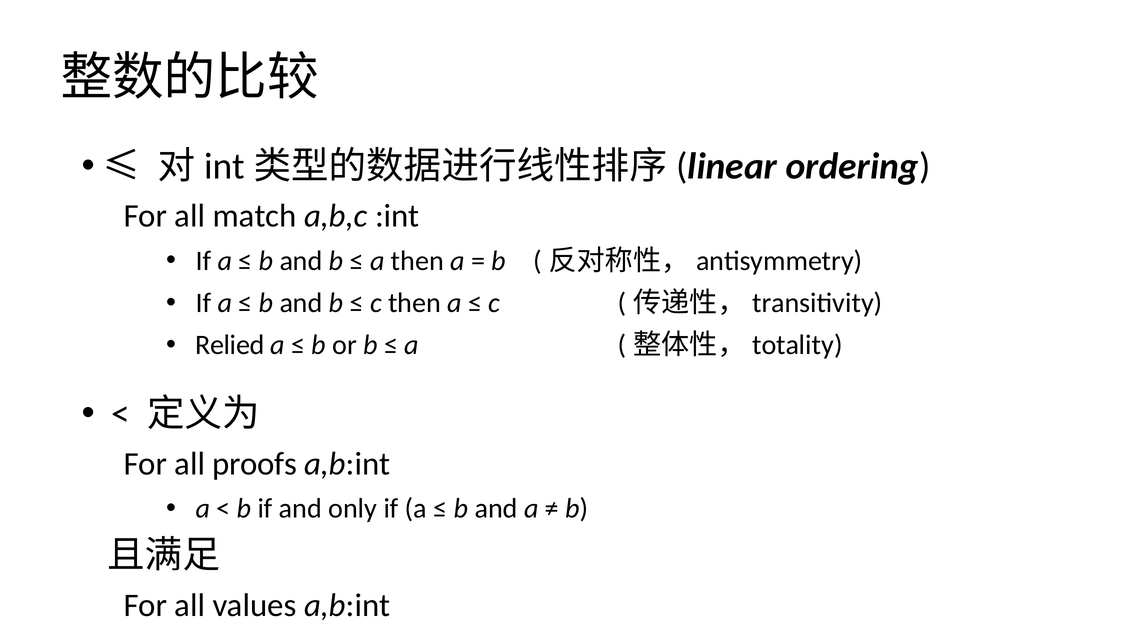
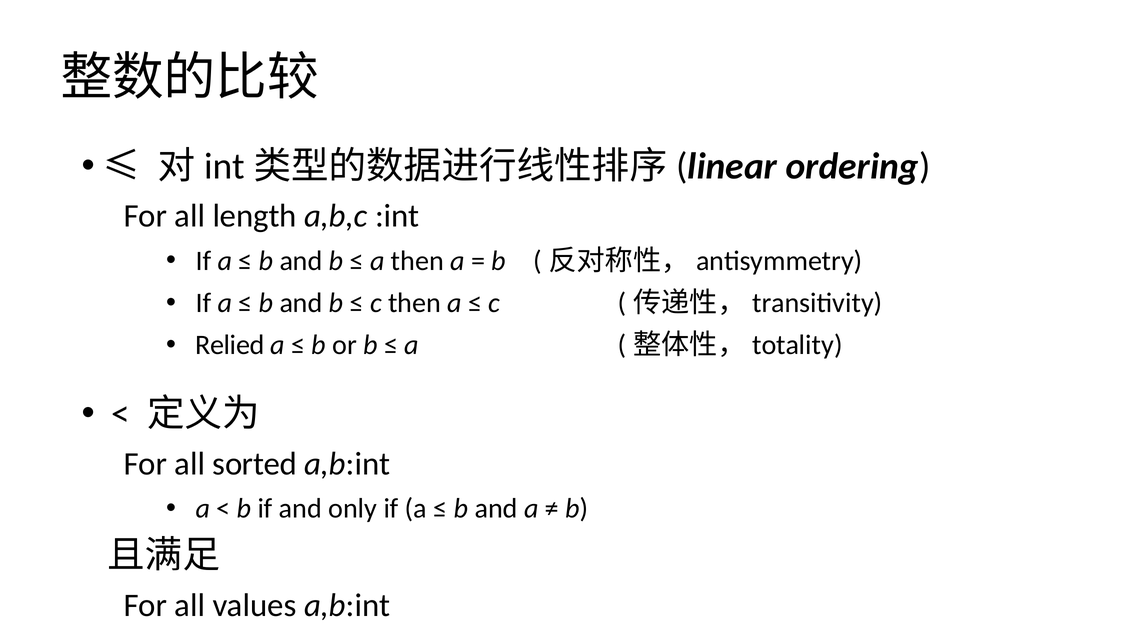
match: match -> length
proofs: proofs -> sorted
